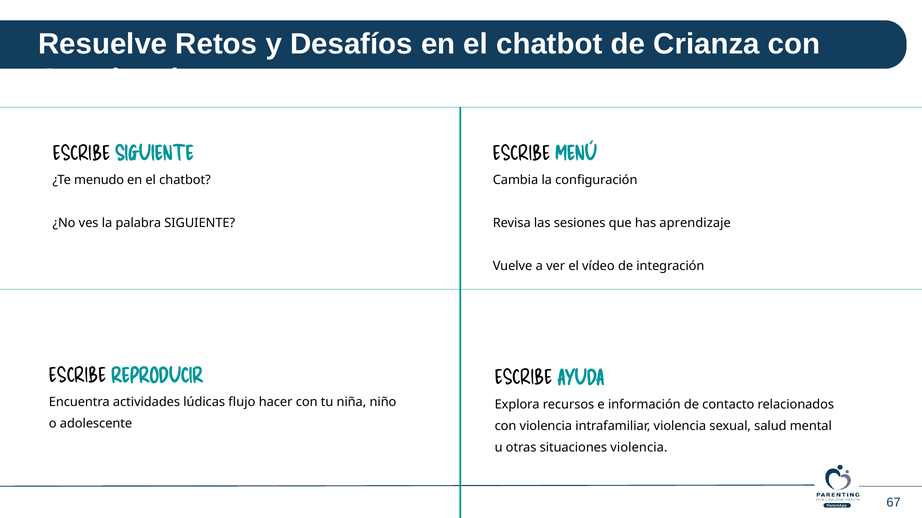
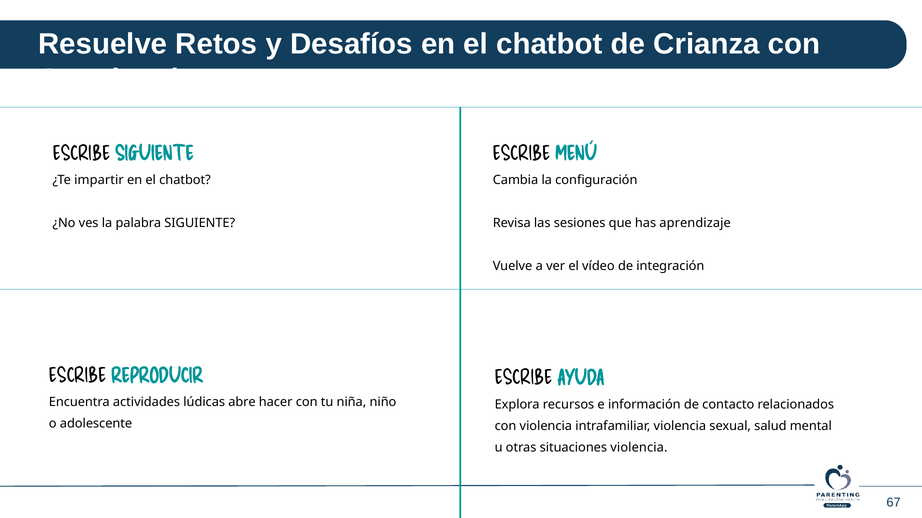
menudo: menudo -> impartir
flujo: flujo -> abre
